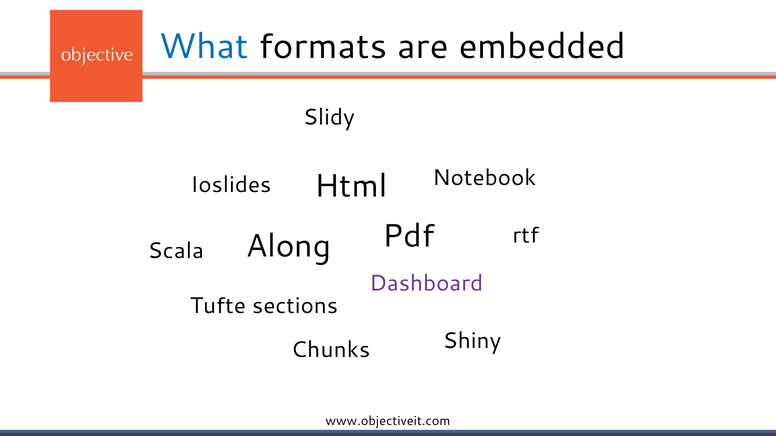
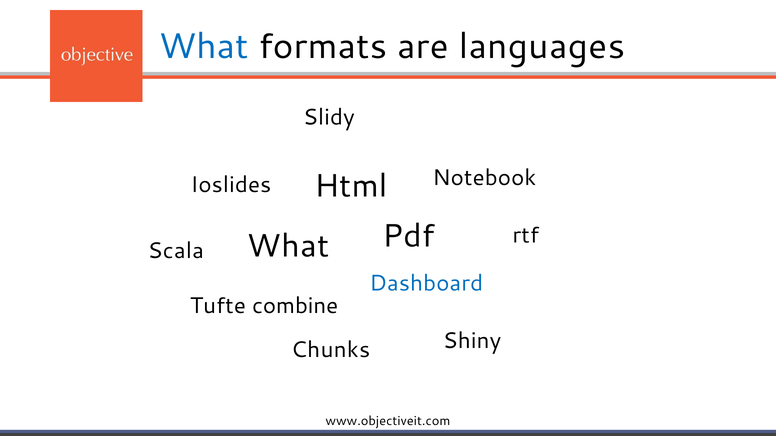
embedded: embedded -> languages
Along at (288, 246): Along -> What
Dashboard colour: purple -> blue
sections: sections -> combine
